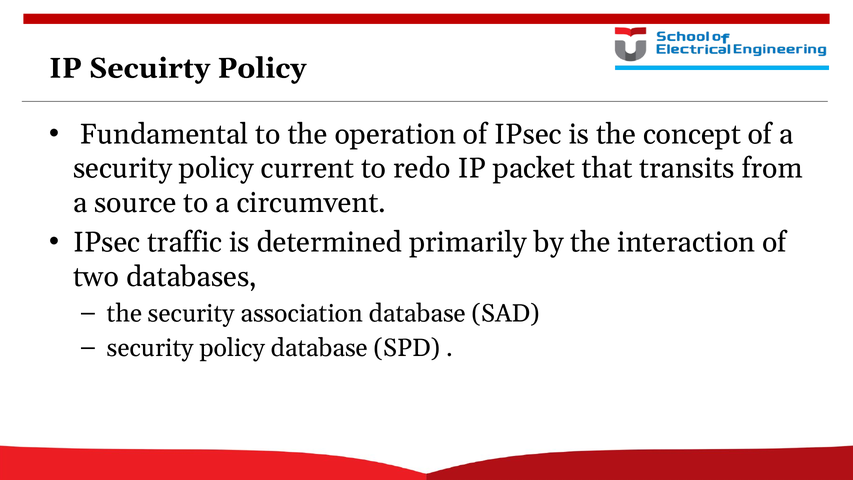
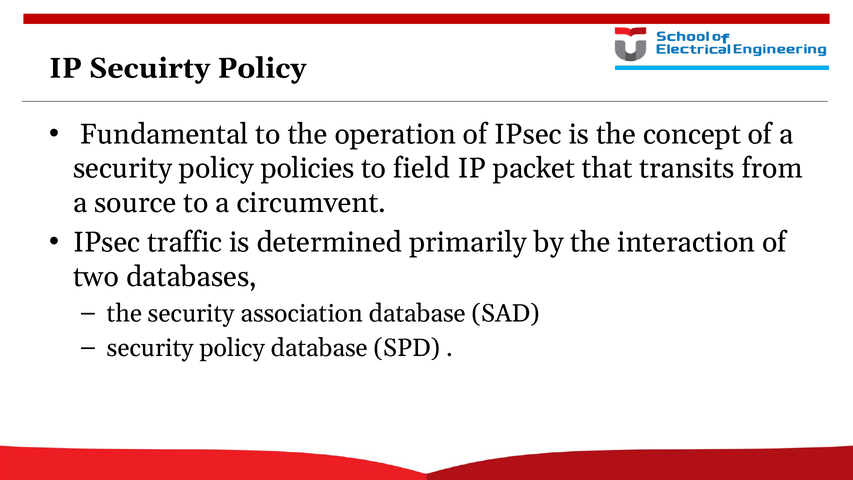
current: current -> policies
redo: redo -> field
